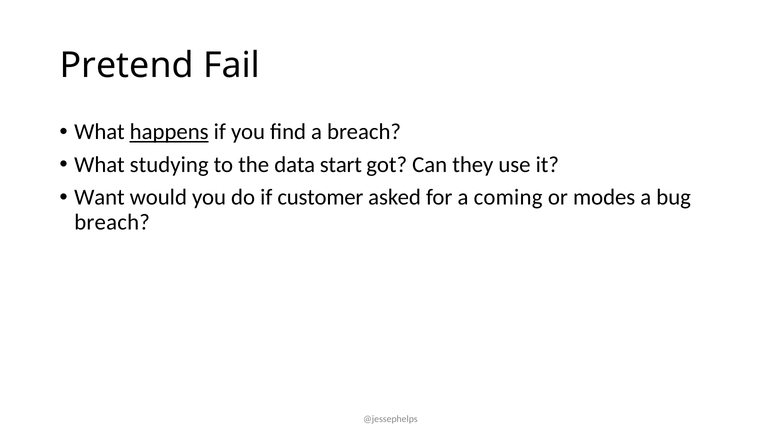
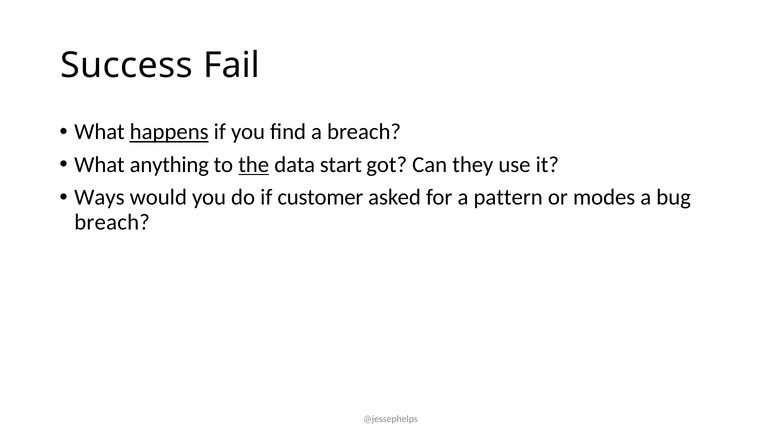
Pretend: Pretend -> Success
studying: studying -> anything
the underline: none -> present
Want: Want -> Ways
coming: coming -> pattern
